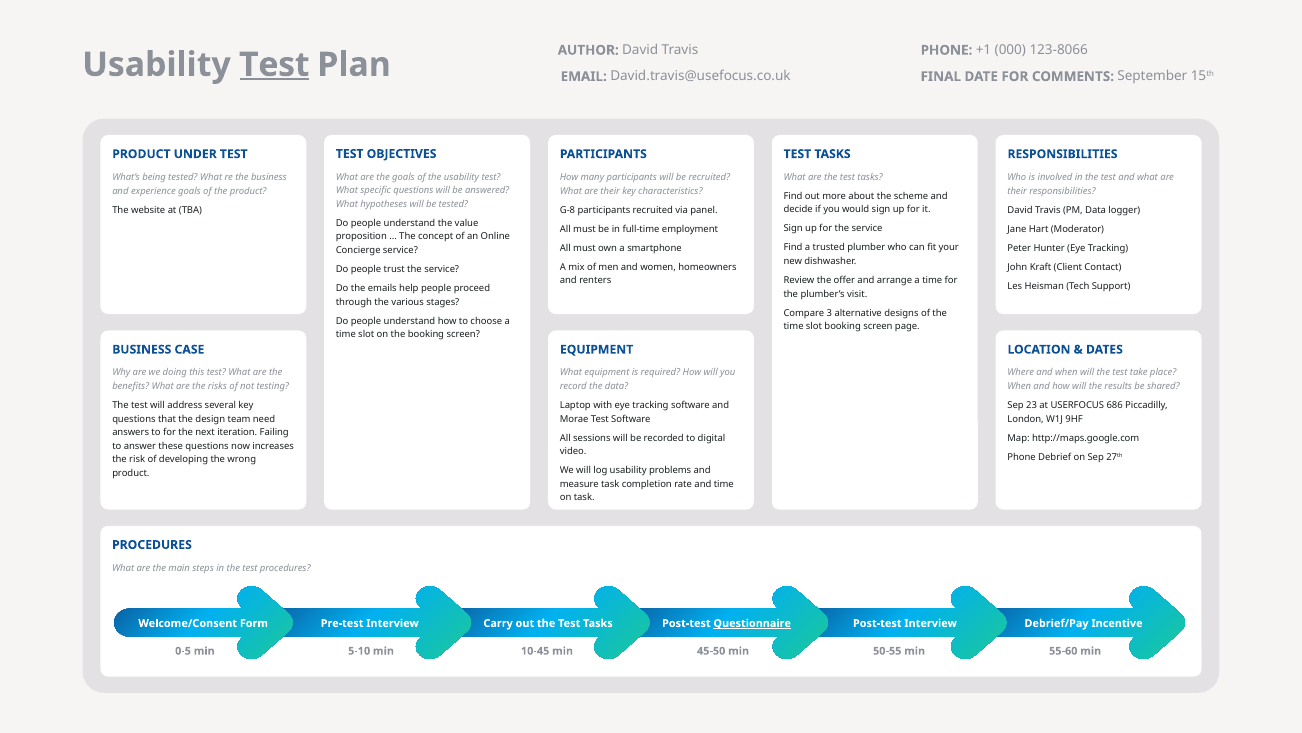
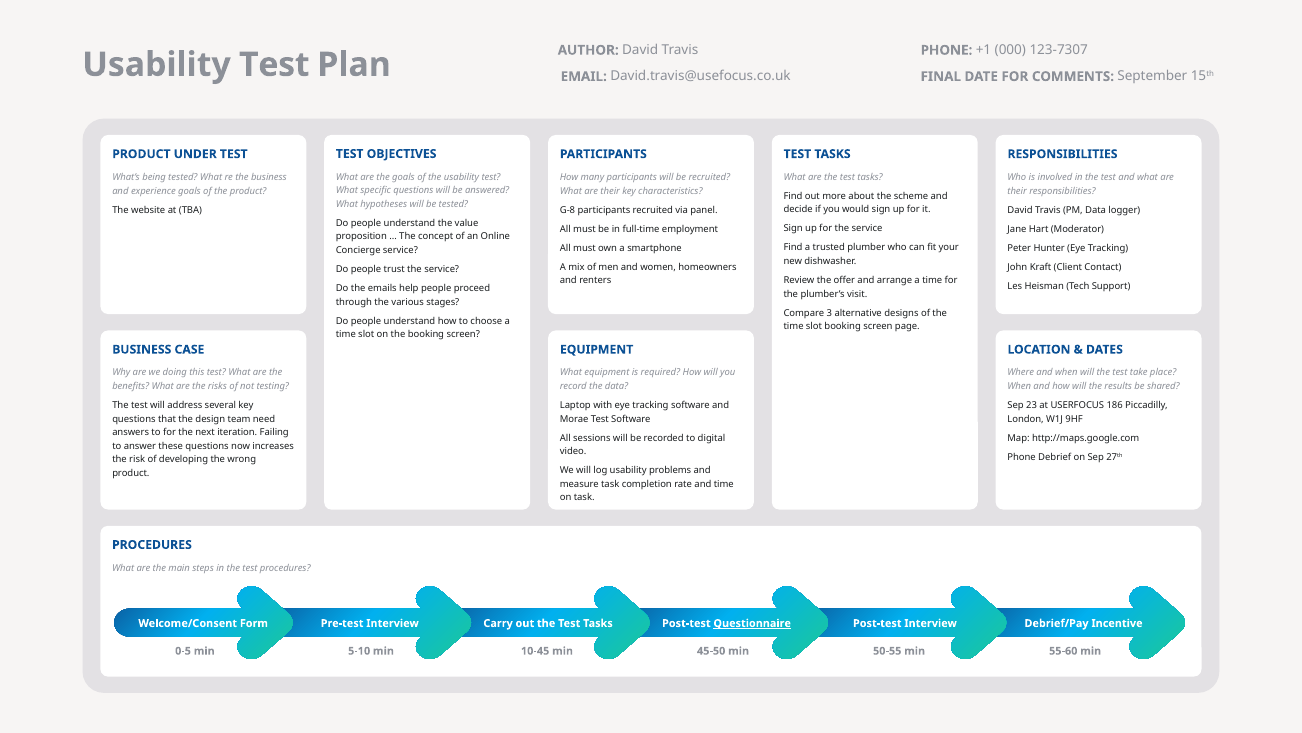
123-8066: 123-8066 -> 123-7307
Test at (274, 65) underline: present -> none
686: 686 -> 186
